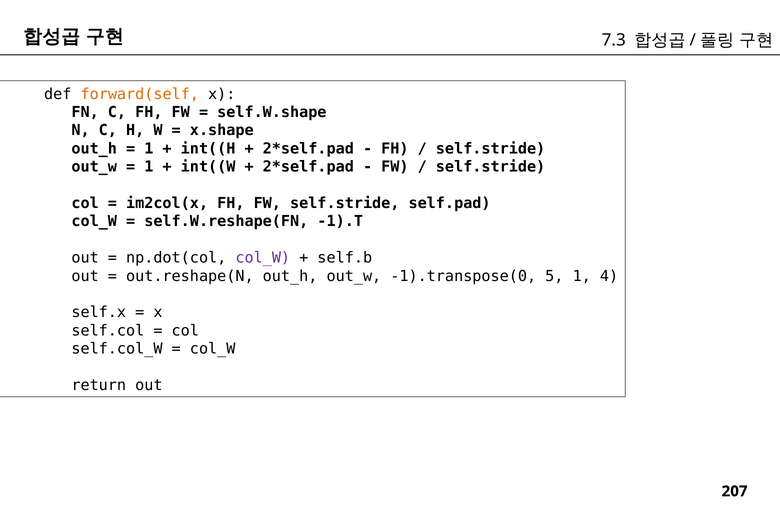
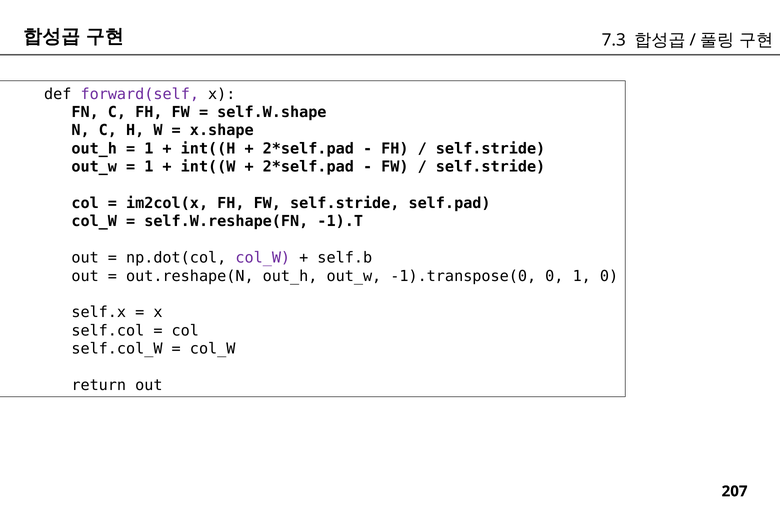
forward(self colour: orange -> purple
-1).transpose(0 5: 5 -> 0
1 4: 4 -> 0
